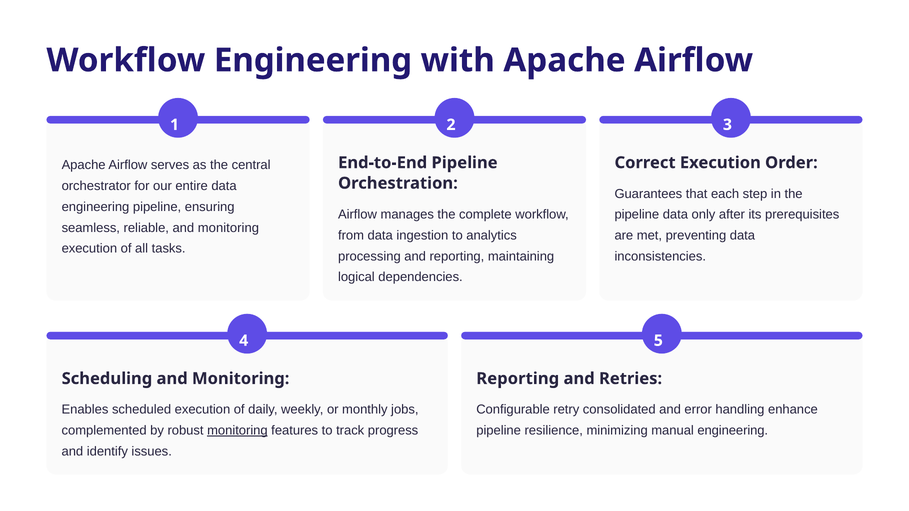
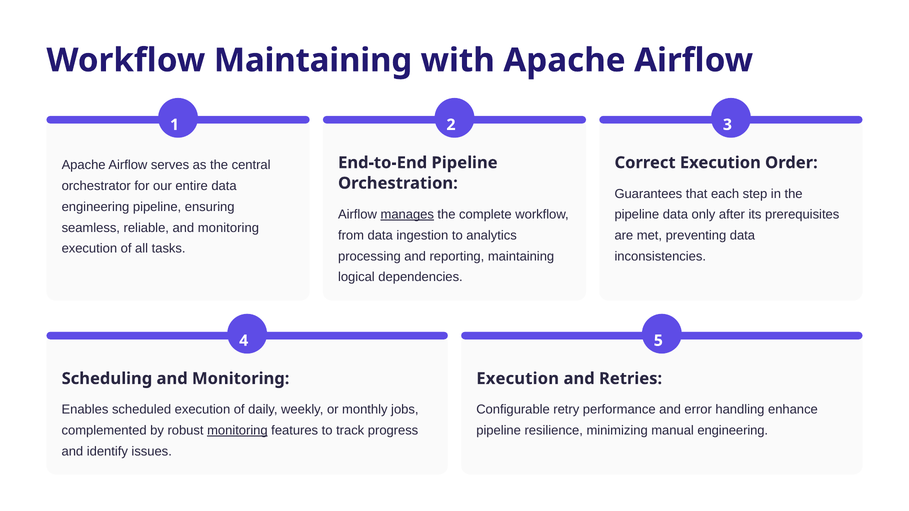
Workflow Engineering: Engineering -> Maintaining
manages underline: none -> present
Reporting at (518, 379): Reporting -> Execution
consolidated: consolidated -> performance
